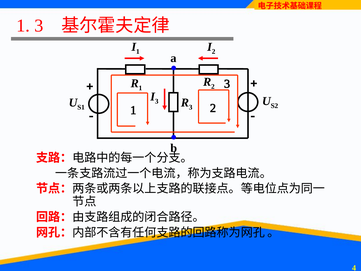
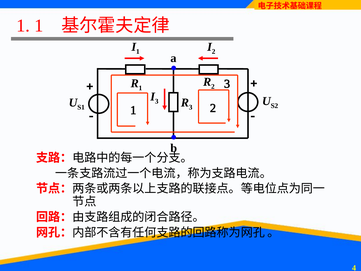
1 3: 3 -> 1
